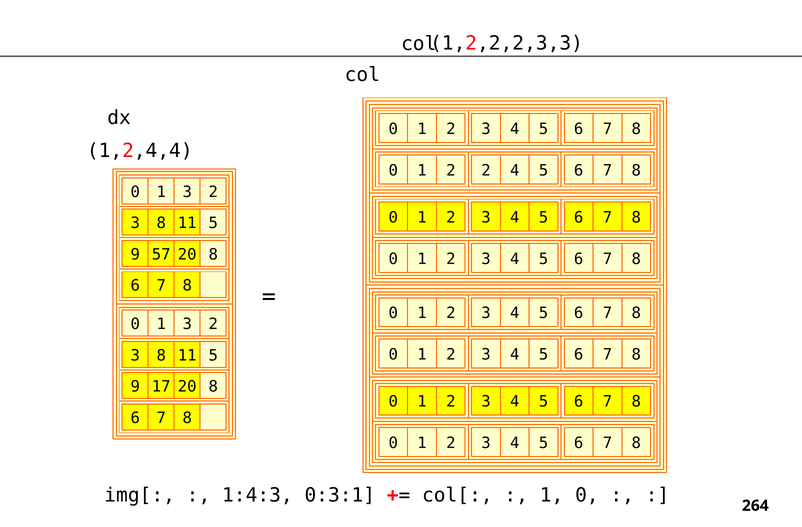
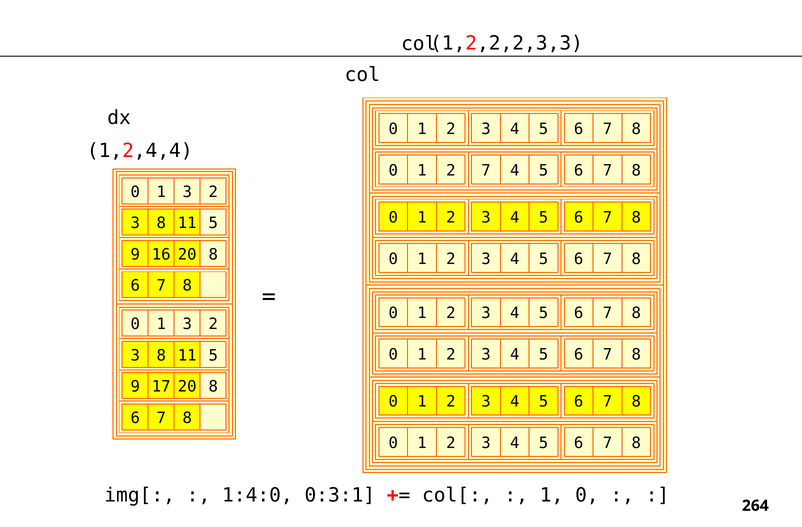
2 2: 2 -> 7
57: 57 -> 16
1:4:3: 1:4:3 -> 1:4:0
